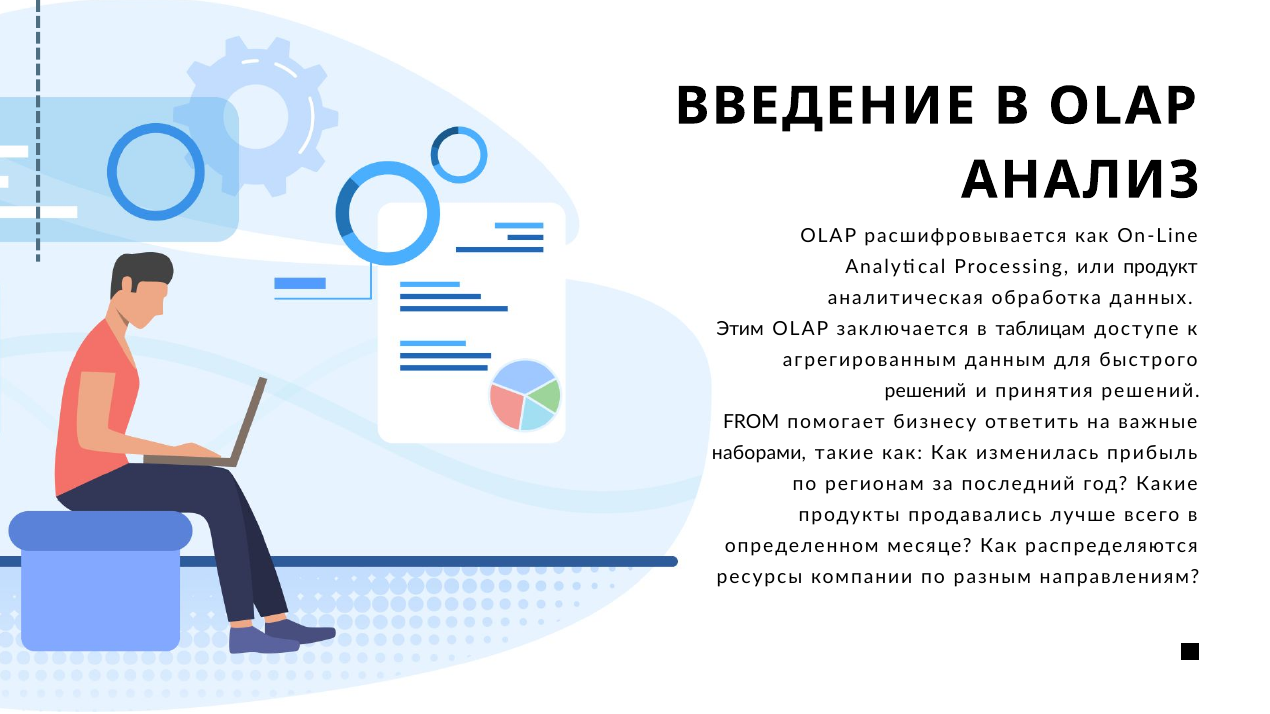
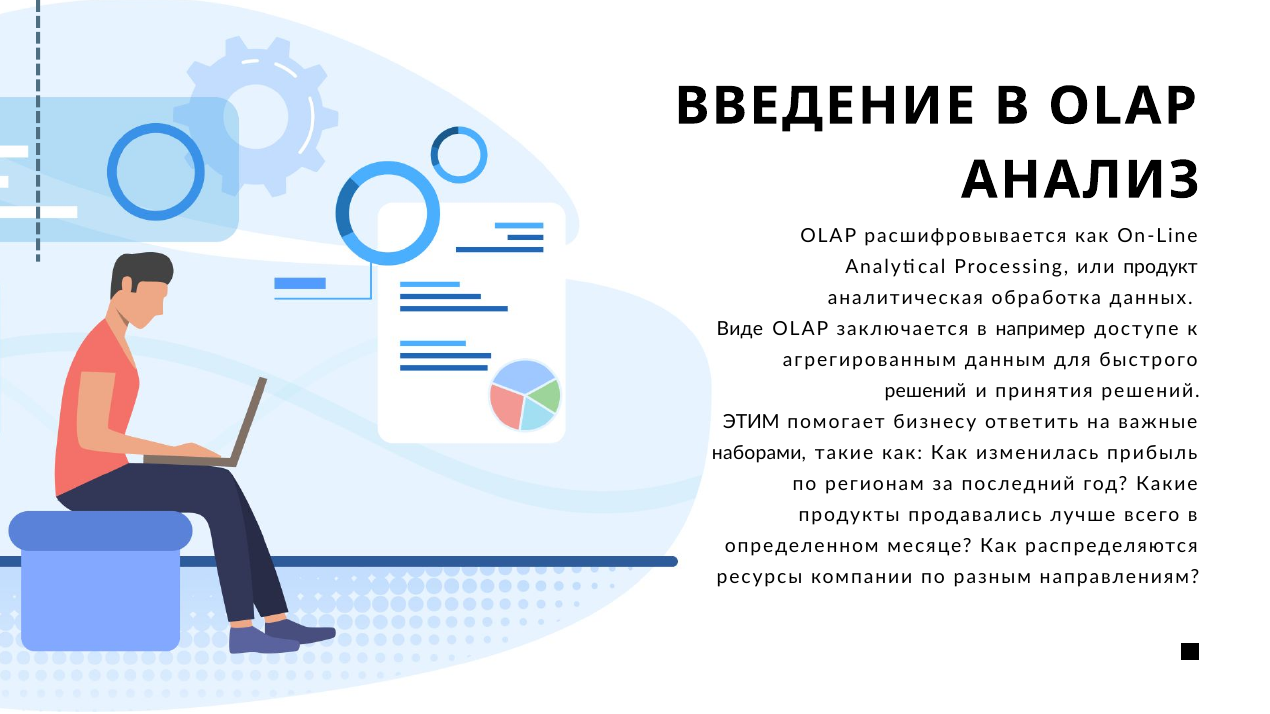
Этим: Этим -> Виде
таблицам: таблицам -> например
FROM: FROM -> ЭТИМ
